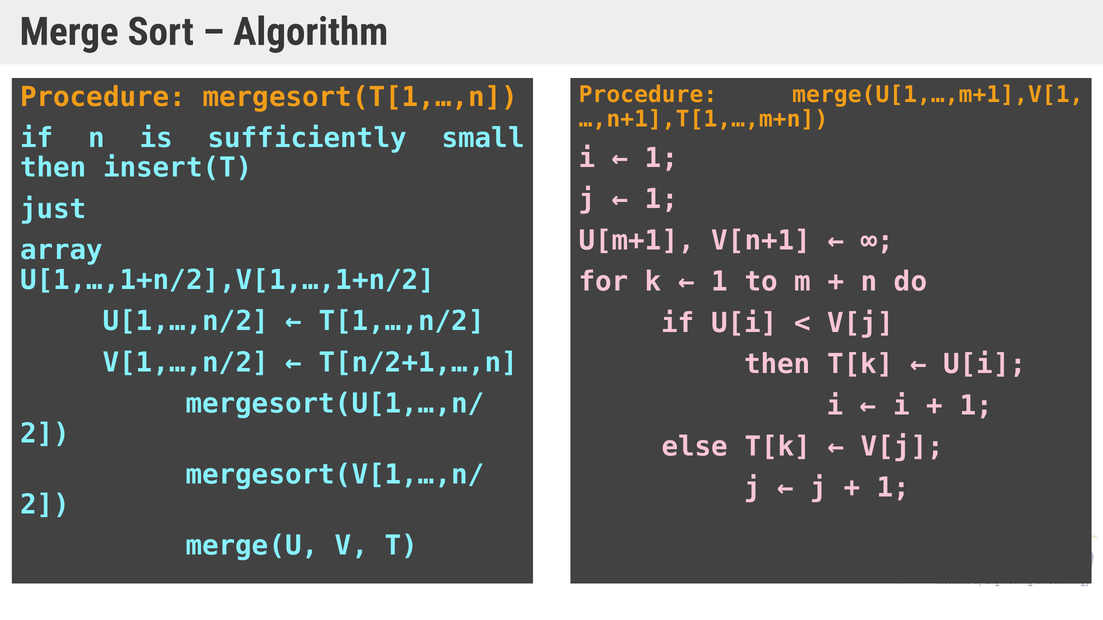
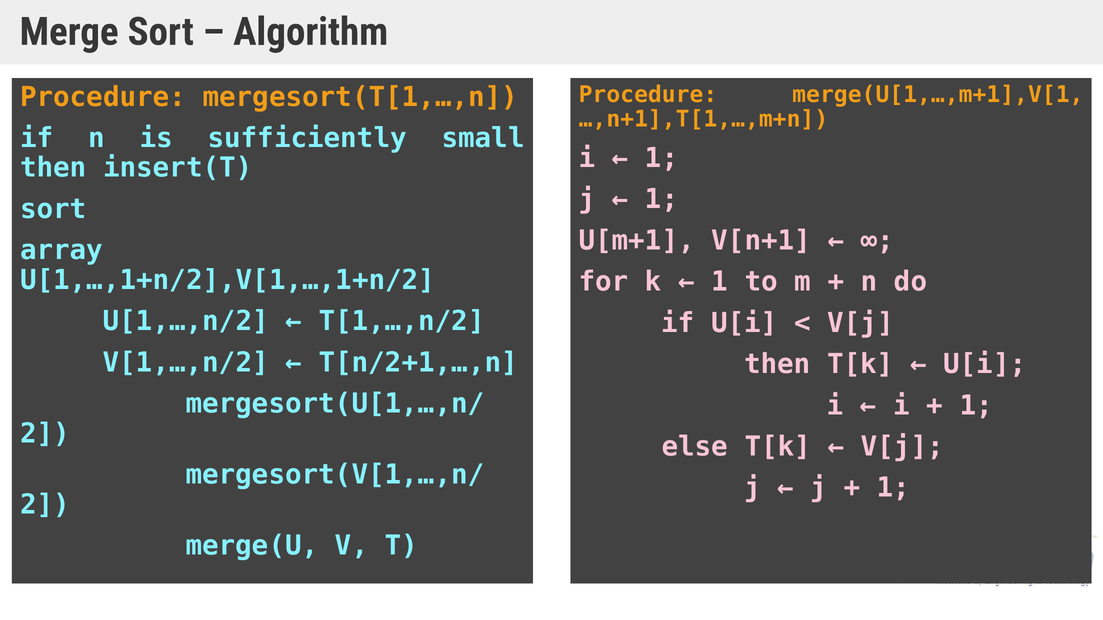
just at (53, 209): just -> sort
